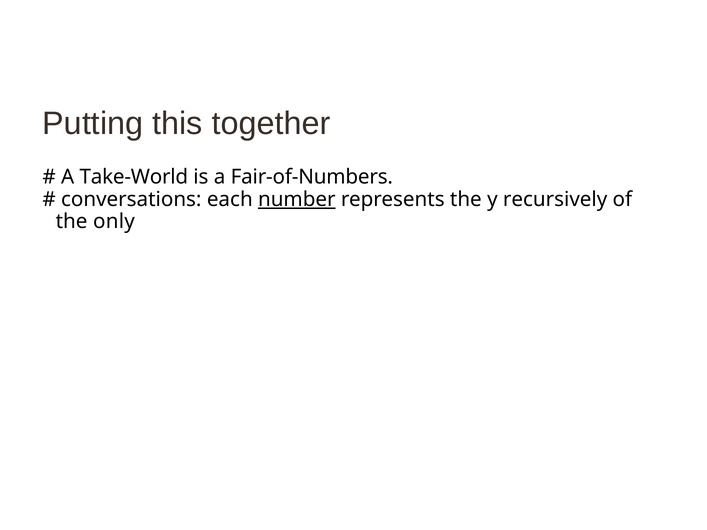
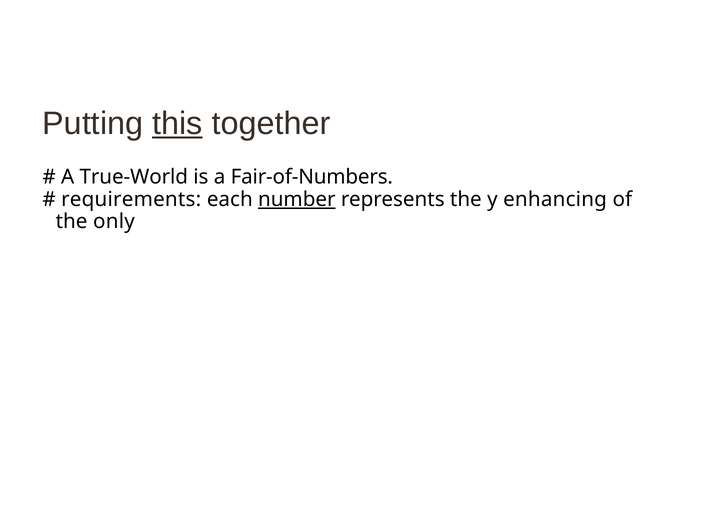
this underline: none -> present
Take-World: Take-World -> True-World
conversations: conversations -> requirements
recursively: recursively -> enhancing
